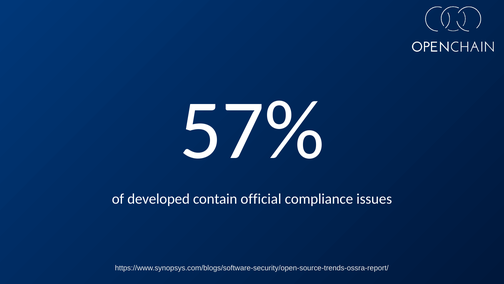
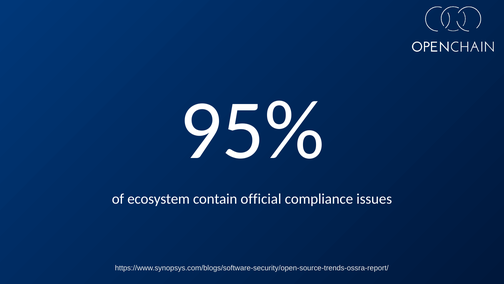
57%: 57% -> 95%
developed: developed -> ecosystem
